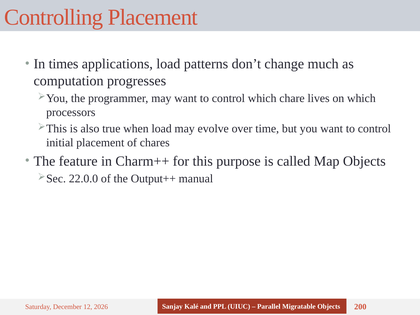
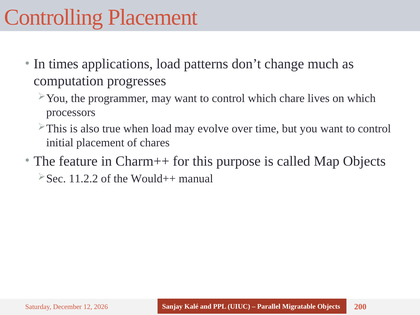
22.0.0: 22.0.0 -> 11.2.2
Output++: Output++ -> Would++
